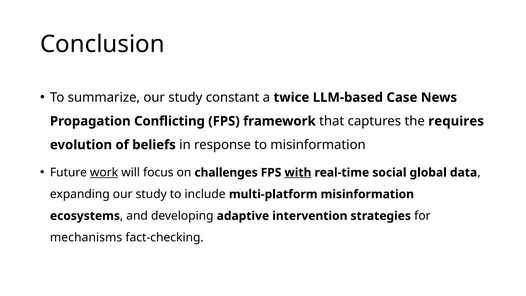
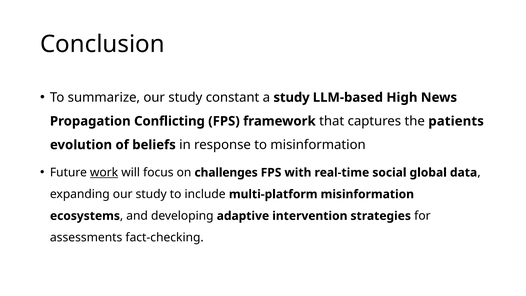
a twice: twice -> study
Case: Case -> High
requires: requires -> patients
with underline: present -> none
mechanisms: mechanisms -> assessments
